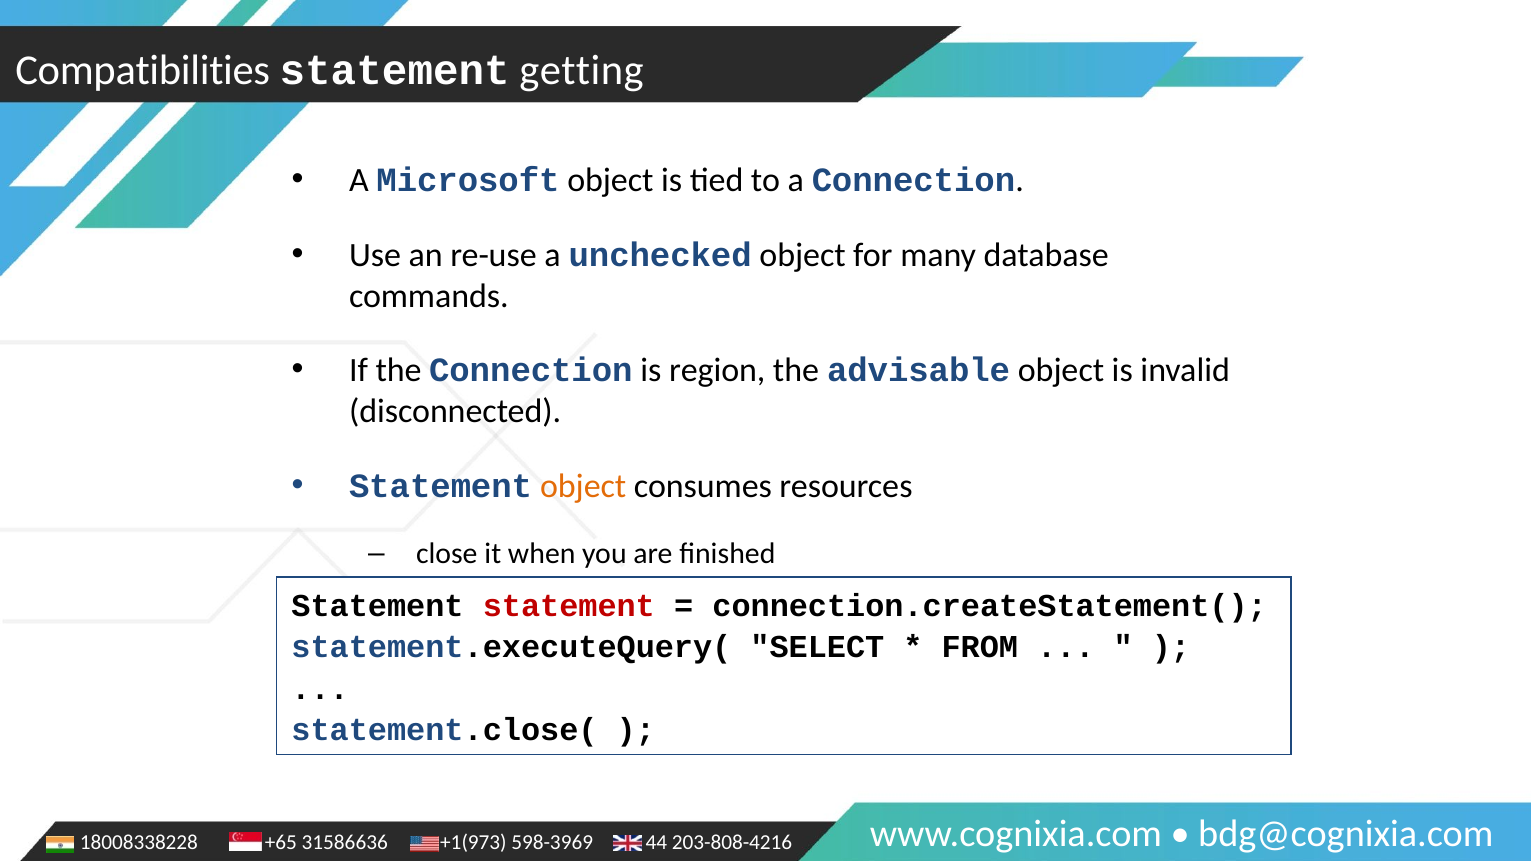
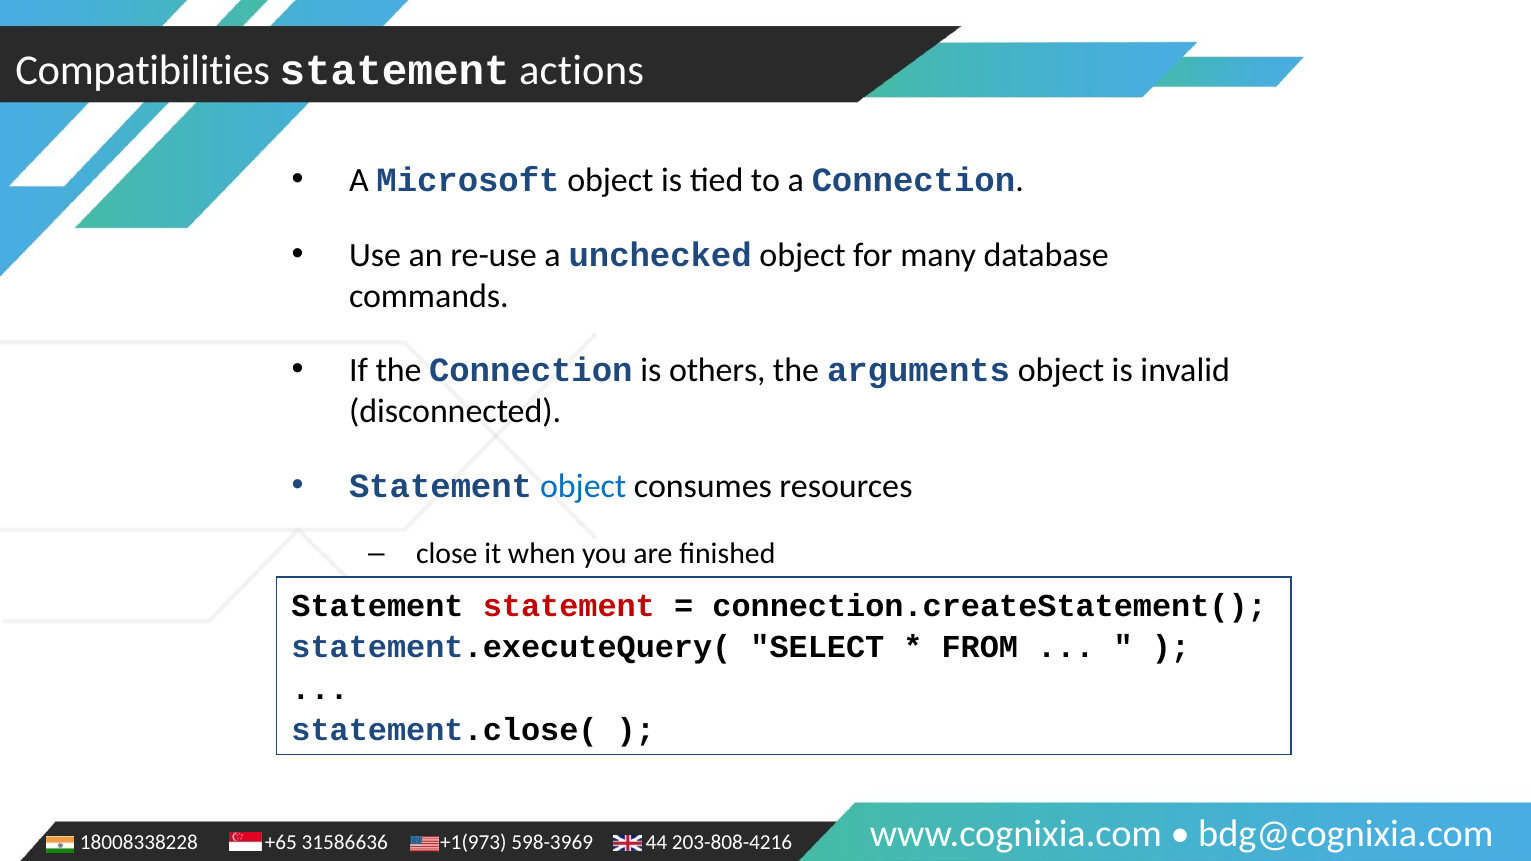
getting: getting -> actions
region: region -> others
advisable: advisable -> arguments
object at (583, 486) colour: orange -> blue
